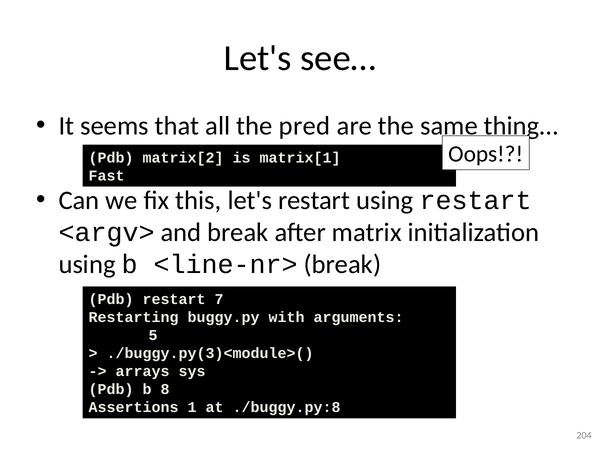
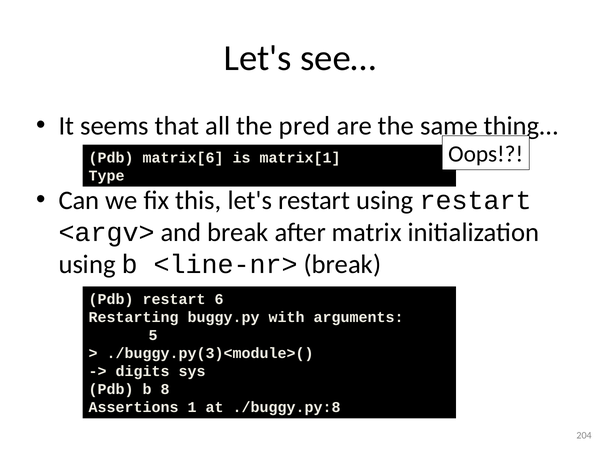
matrix[2: matrix[2 -> matrix[6
Fast: Fast -> Type
7: 7 -> 6
arrays: arrays -> digits
